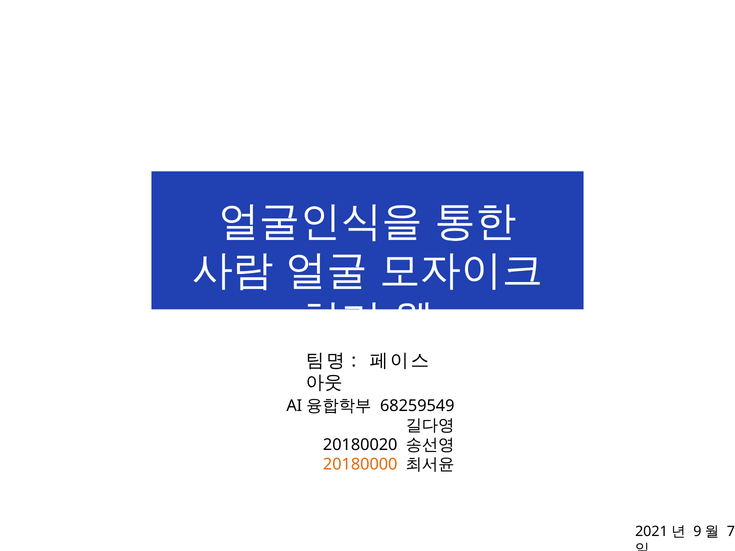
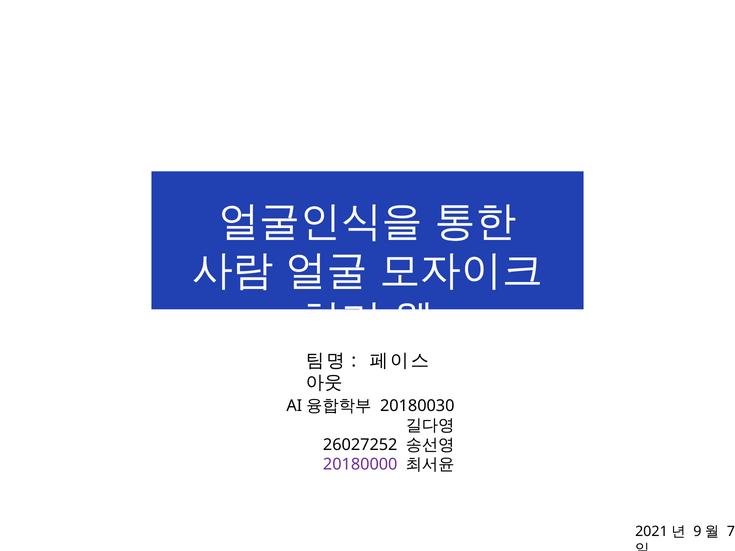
68259549: 68259549 -> 20180030
20180020: 20180020 -> 26027252
20180000 colour: orange -> purple
